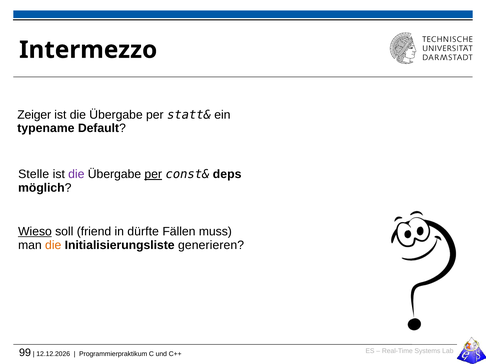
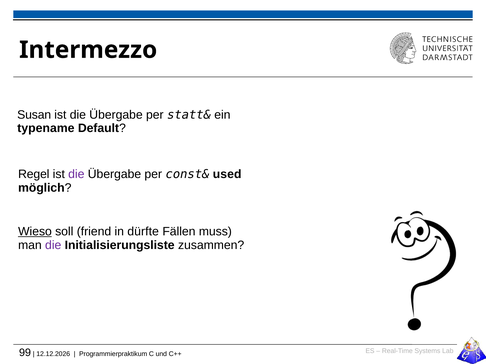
Zeiger: Zeiger -> Susan
Stelle: Stelle -> Regel
per at (153, 175) underline: present -> none
deps: deps -> used
die at (53, 245) colour: orange -> purple
generieren: generieren -> zusammen
